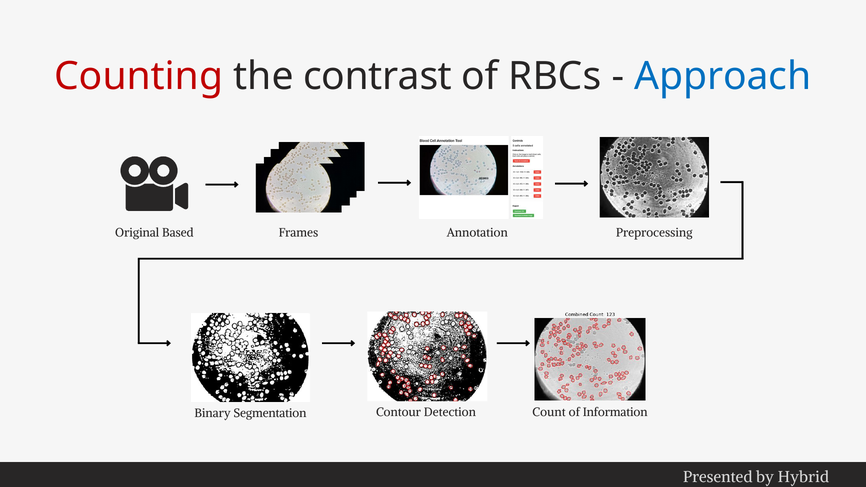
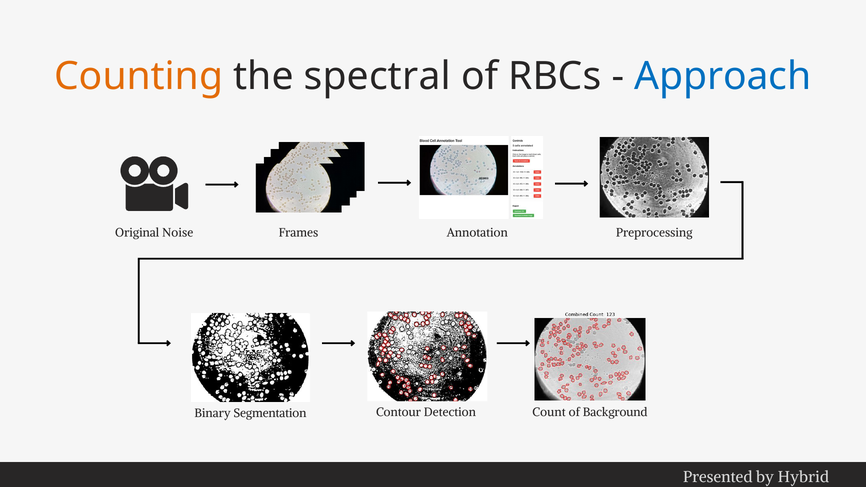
Counting colour: red -> orange
contrast: contrast -> spectral
Based: Based -> Noise
Information: Information -> Background
